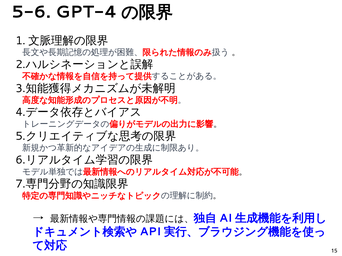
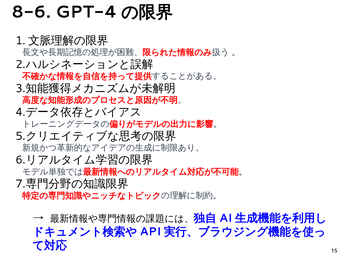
5-6: 5-6 -> 8-6
